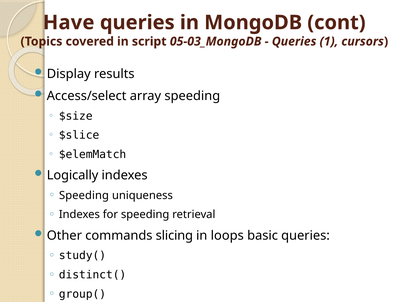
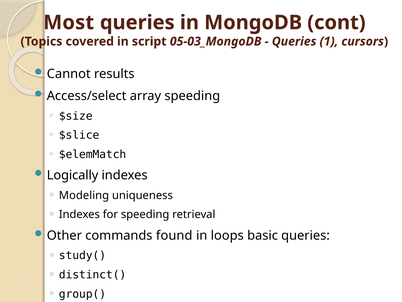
Have: Have -> Most
Display: Display -> Cannot
Speeding at (84, 195): Speeding -> Modeling
slicing: slicing -> found
